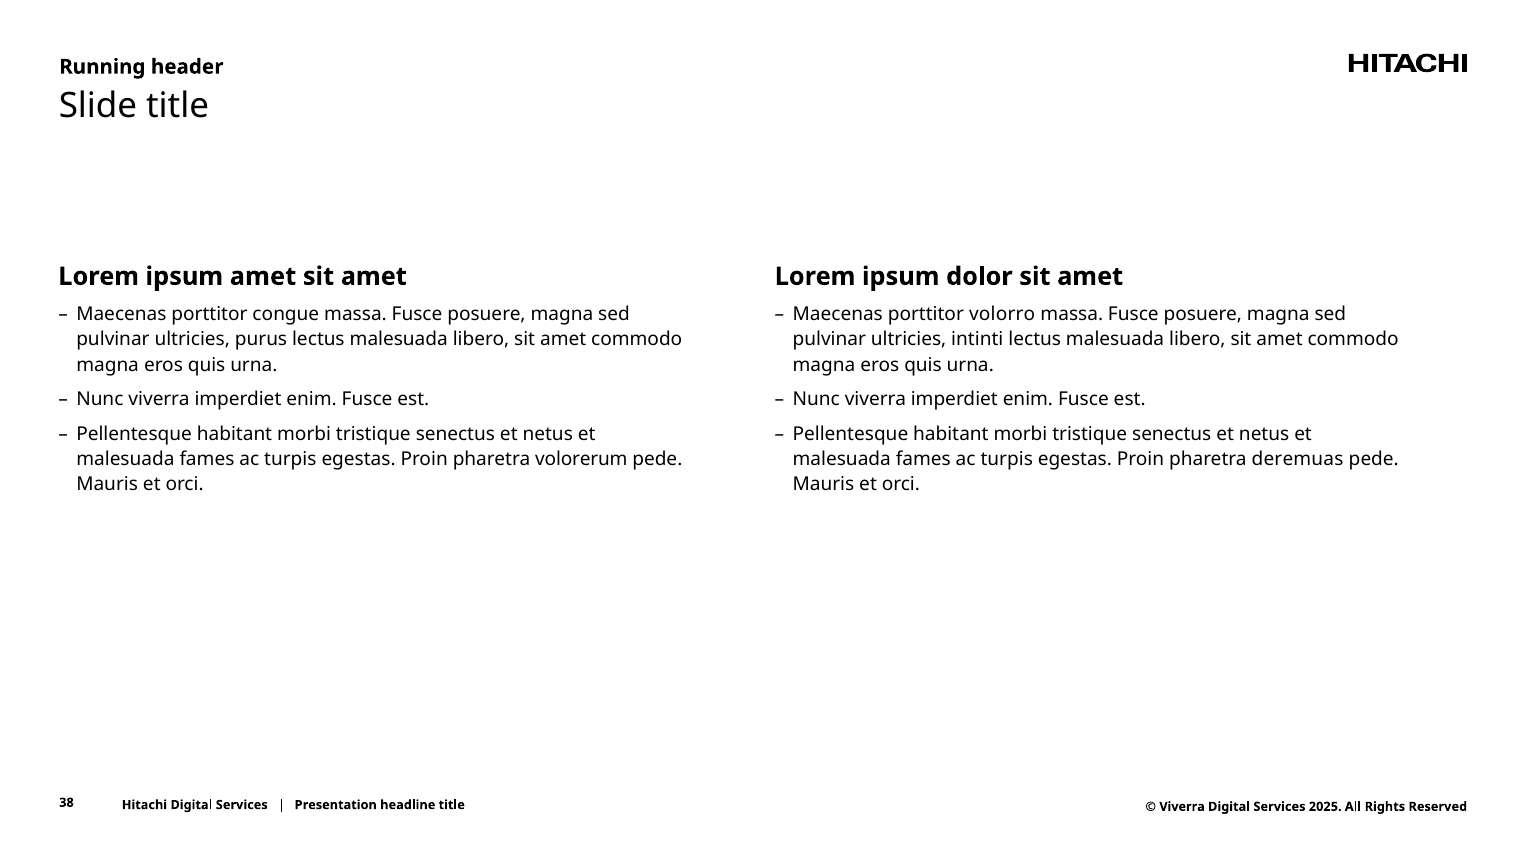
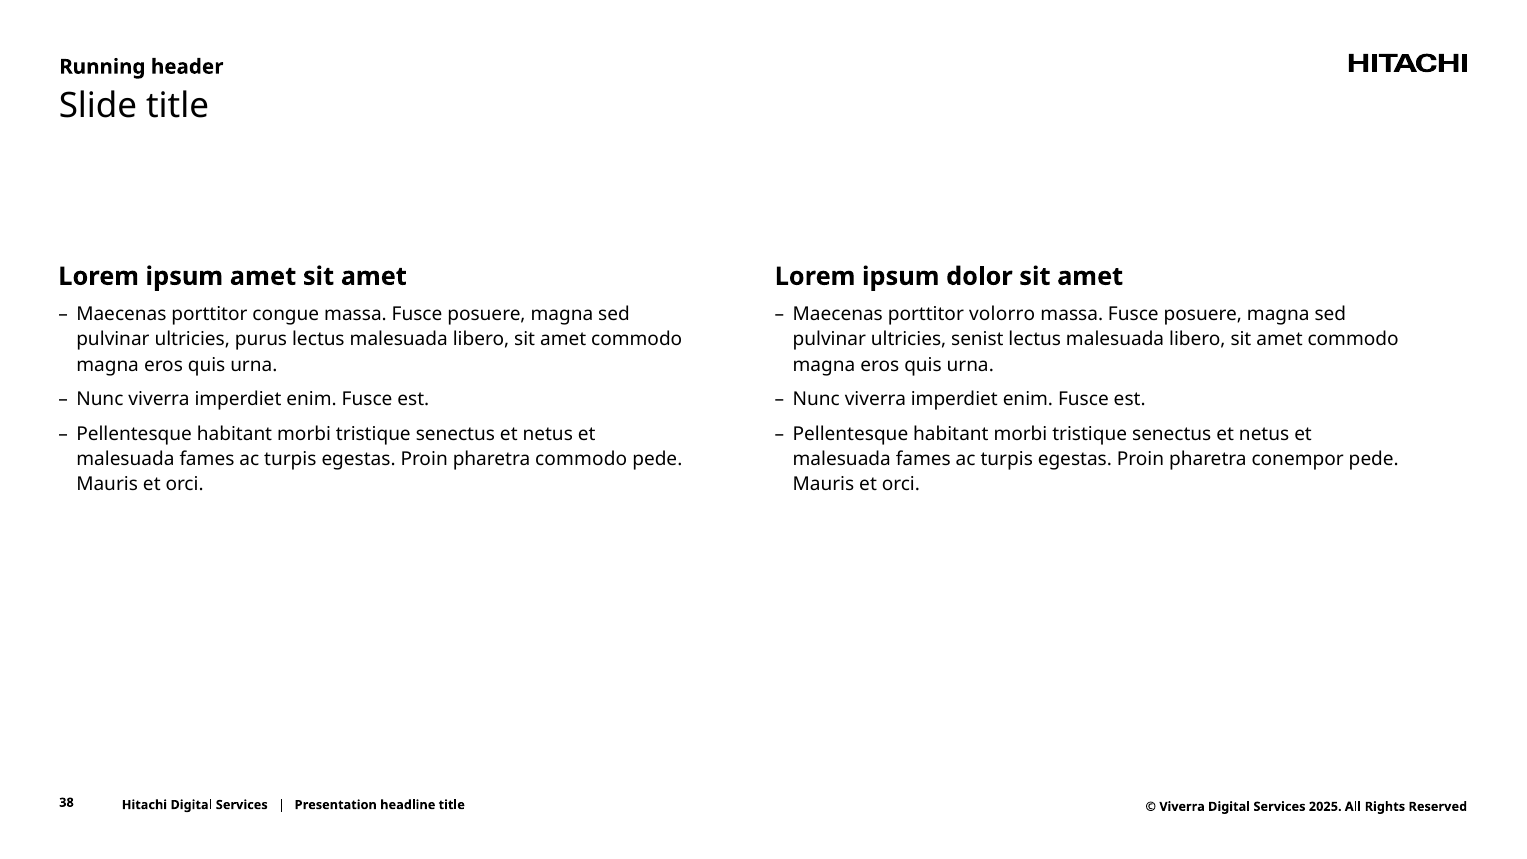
intinti: intinti -> senist
pharetra volorerum: volorerum -> commodo
deremuas: deremuas -> conempor
